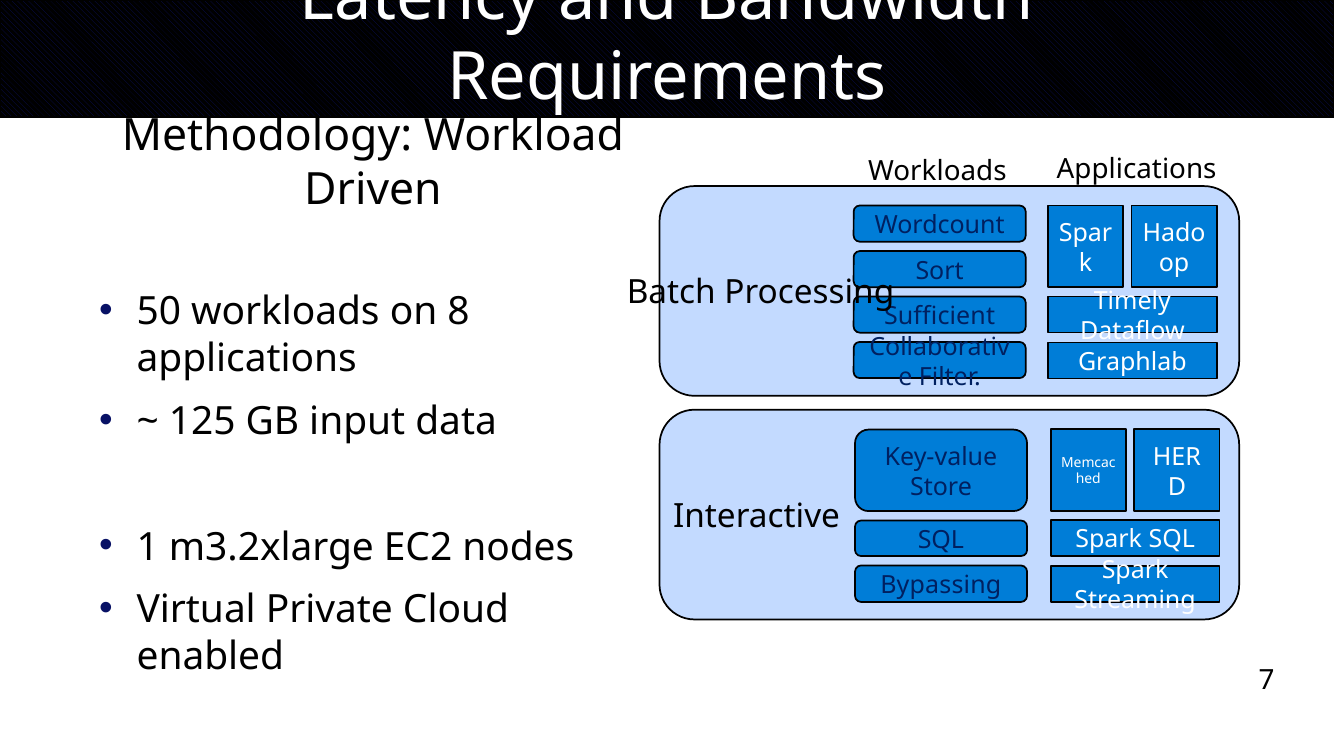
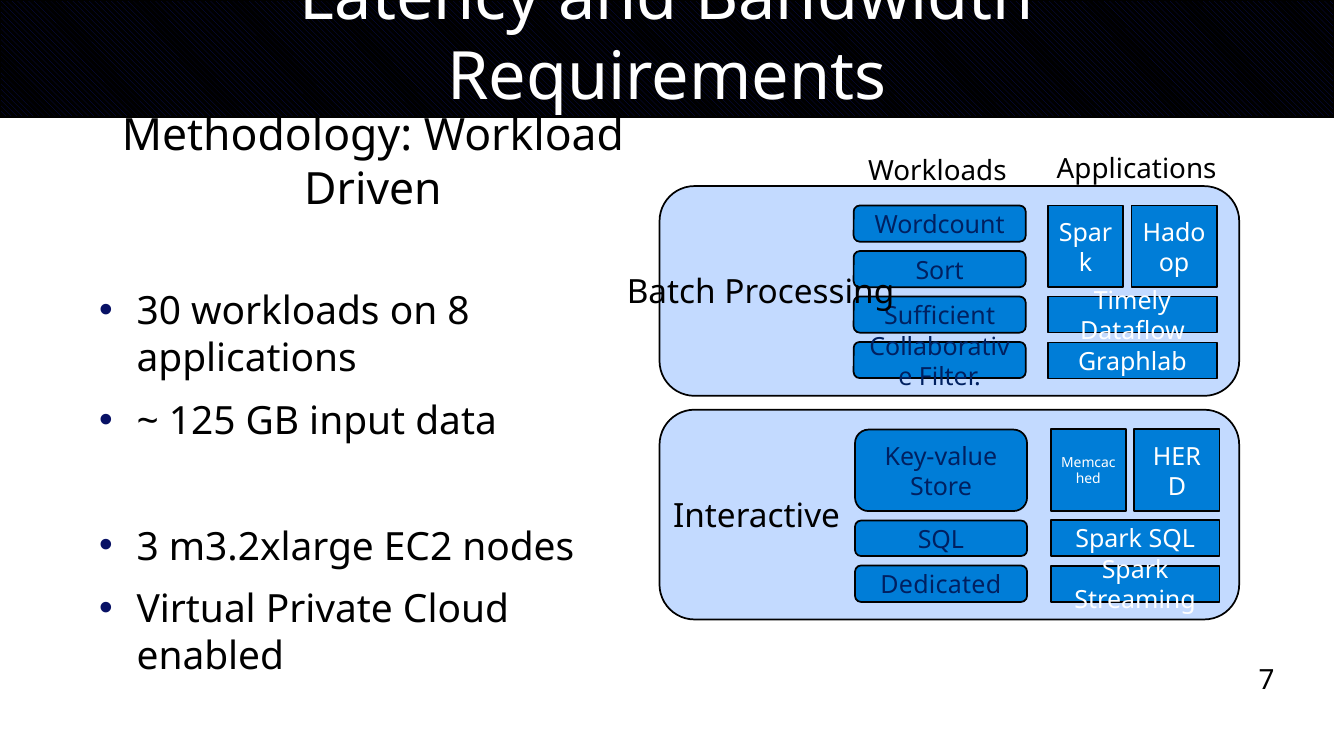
50: 50 -> 30
1: 1 -> 3
Bypassing: Bypassing -> Dedicated
